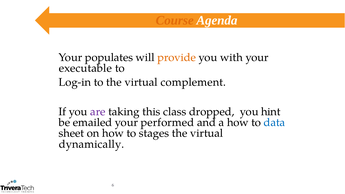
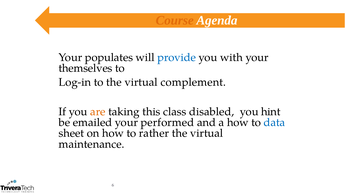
provide colour: orange -> blue
executable: executable -> themselves
are colour: purple -> orange
dropped: dropped -> disabled
stages: stages -> rather
dynamically: dynamically -> maintenance
